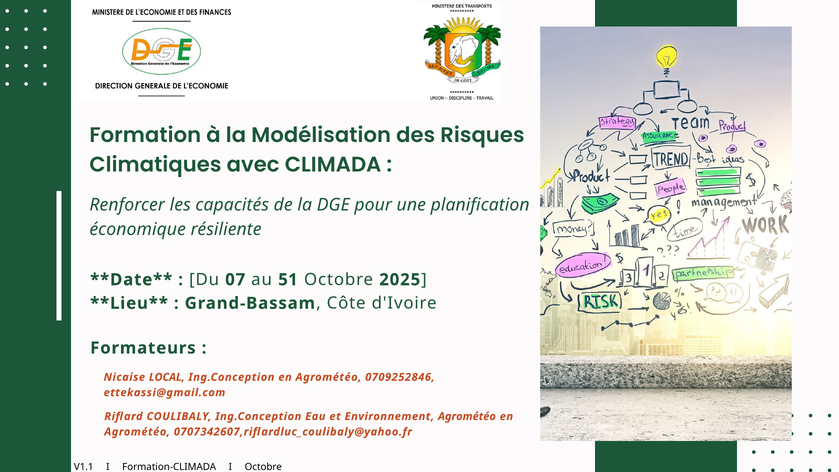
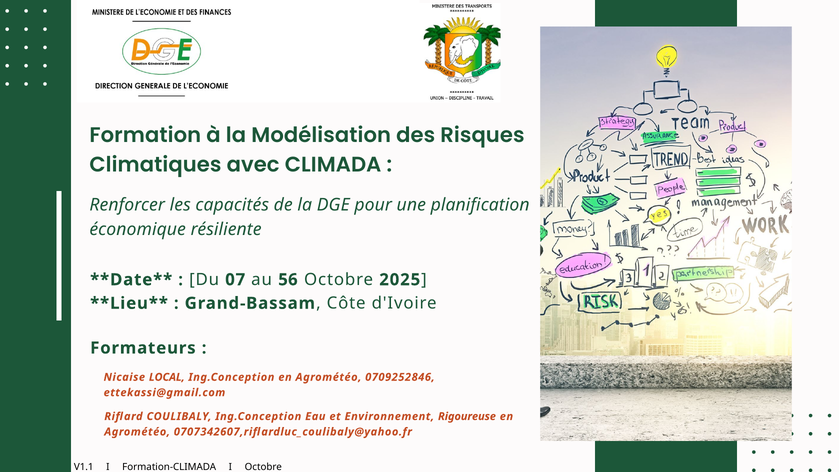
51: 51 -> 56
Environnement Agrométéo: Agrométéo -> Rigoureuse
